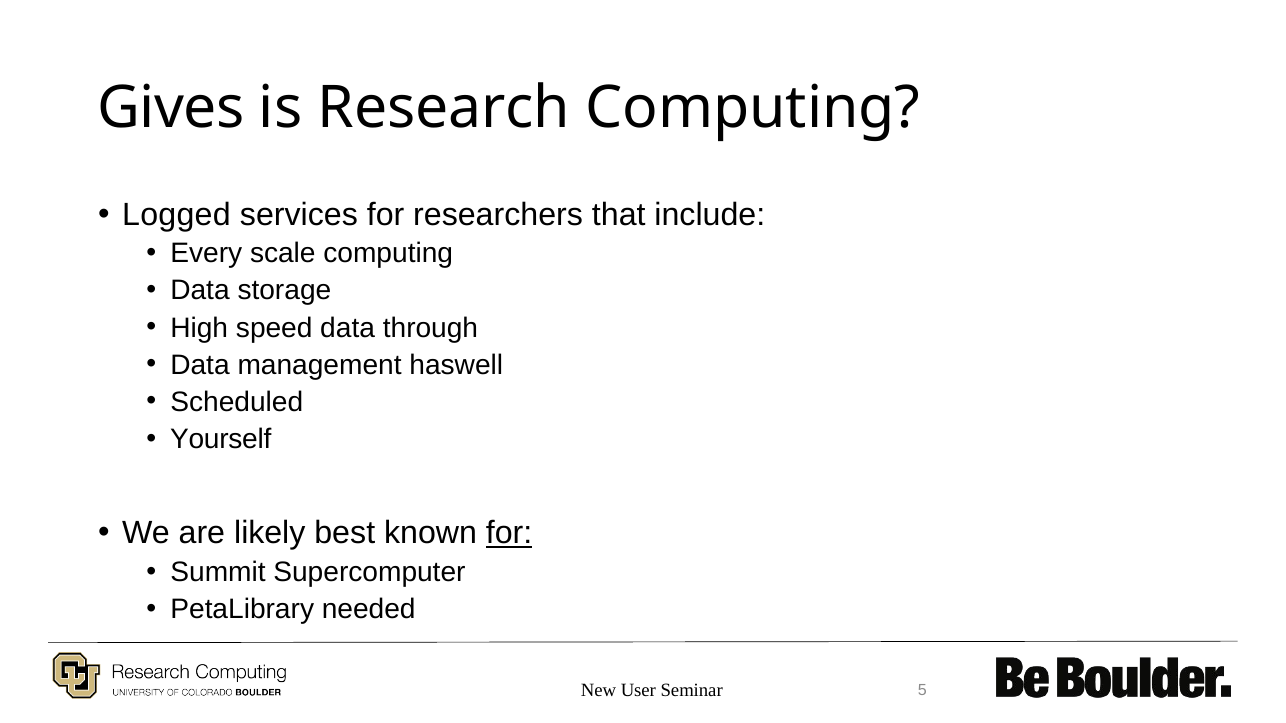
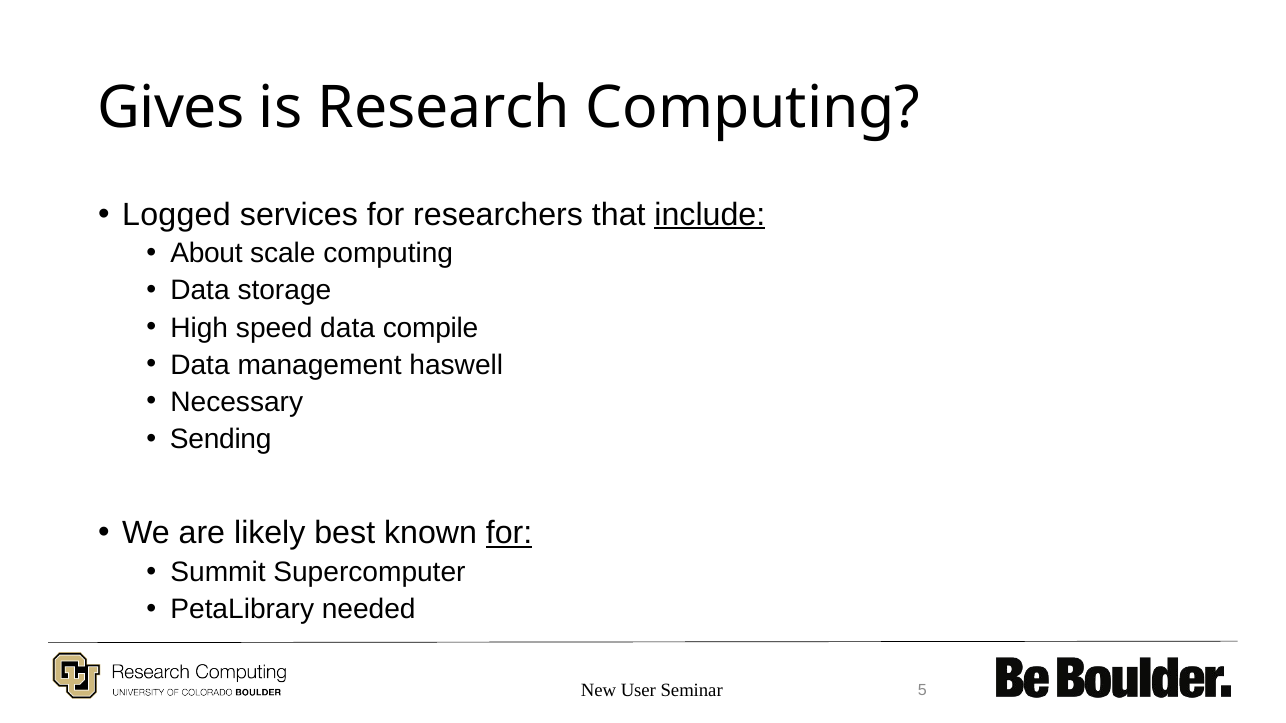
include underline: none -> present
Every: Every -> About
through: through -> compile
Scheduled: Scheduled -> Necessary
Yourself: Yourself -> Sending
